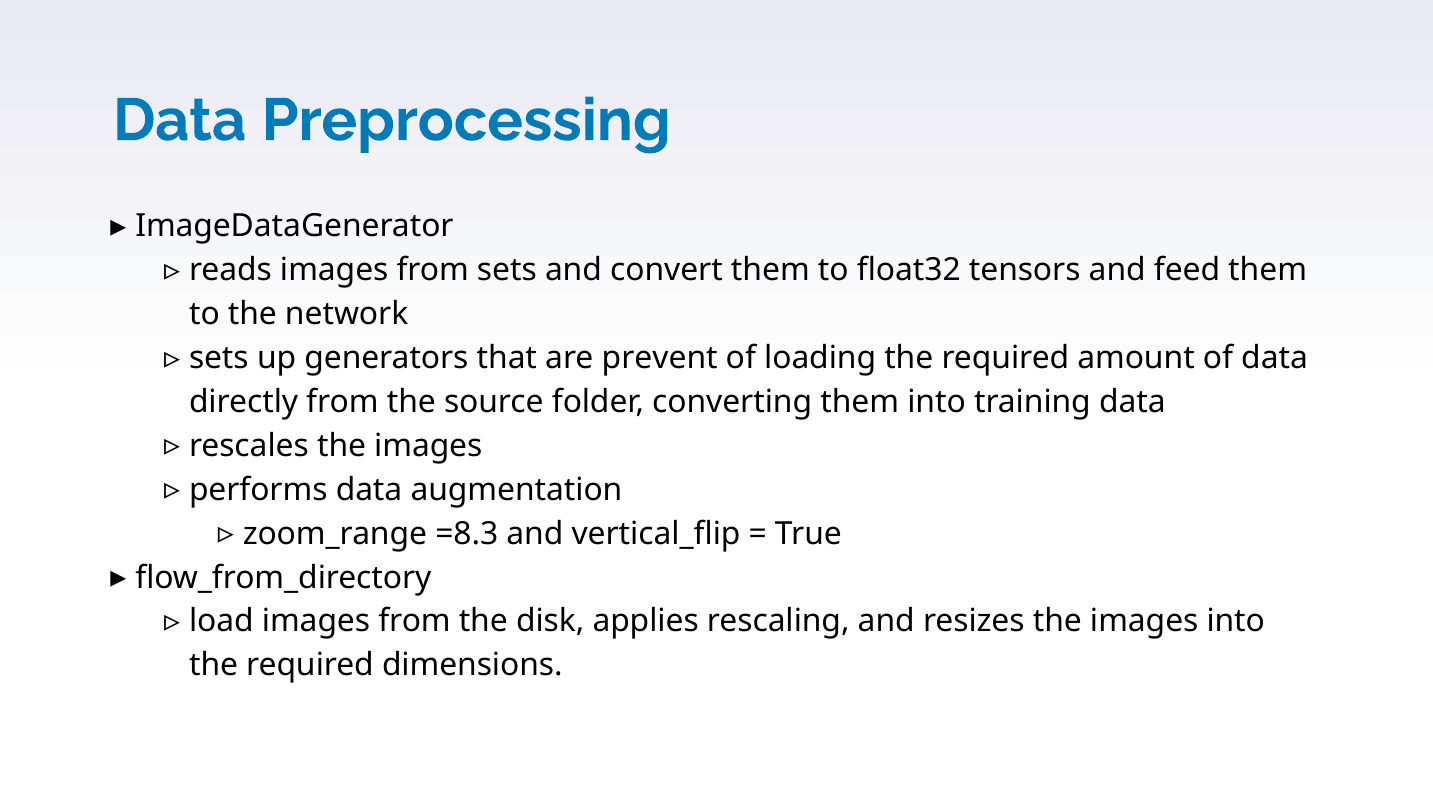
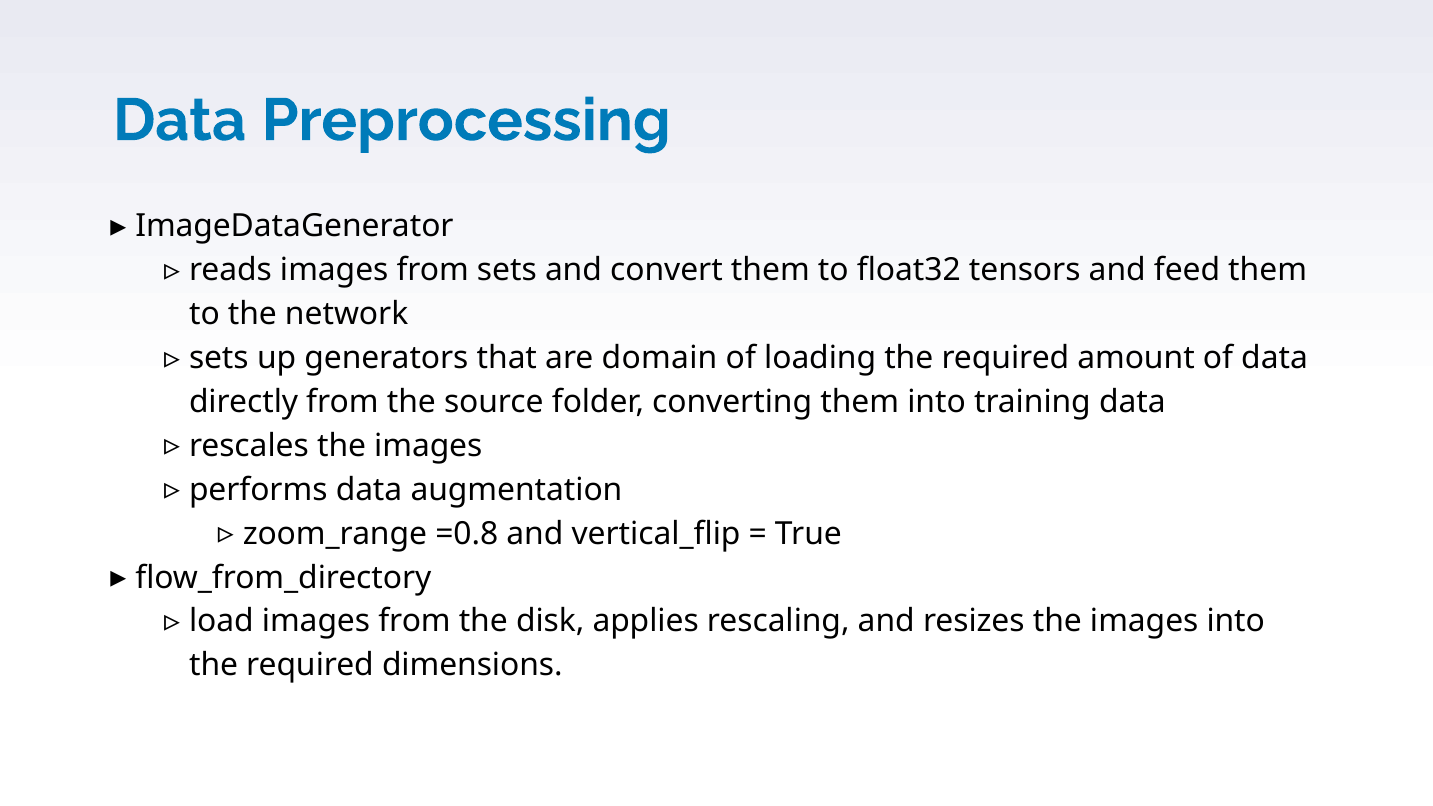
prevent: prevent -> domain
=8.3: =8.3 -> =0.8
